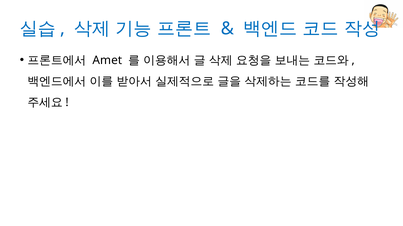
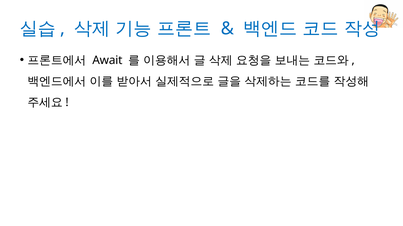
Amet: Amet -> Await
